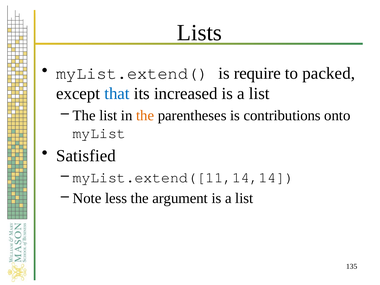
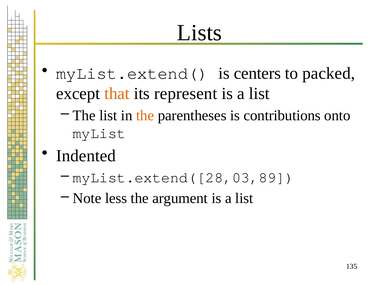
require: require -> centers
that colour: blue -> orange
increased: increased -> represent
Satisfied: Satisfied -> Indented
myList.extend([11,14,14: myList.extend([11,14,14 -> myList.extend([28,03,89
